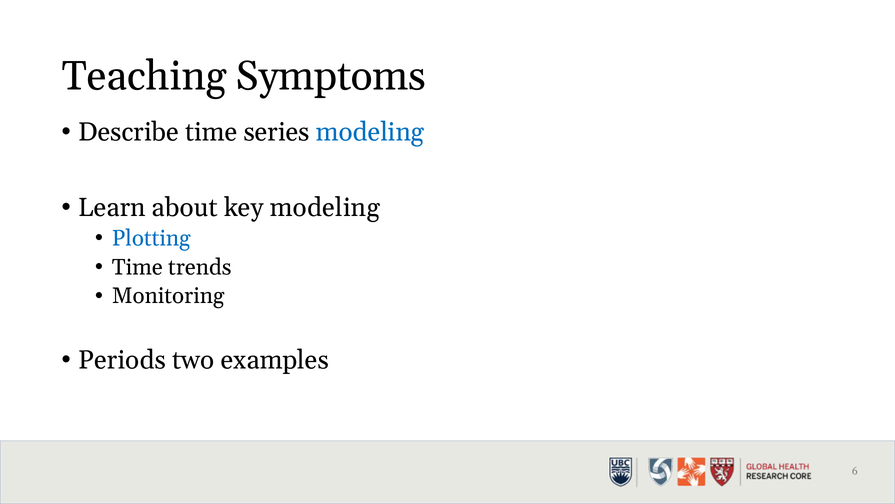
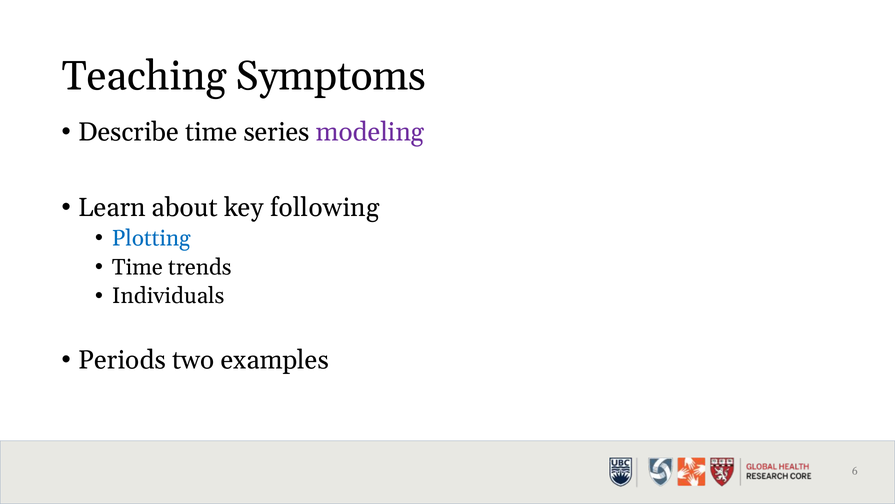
modeling at (370, 132) colour: blue -> purple
key modeling: modeling -> following
Monitoring: Monitoring -> Individuals
